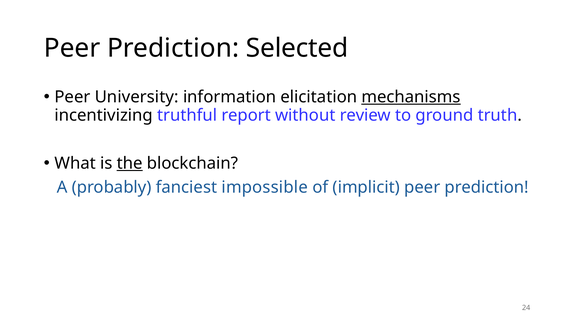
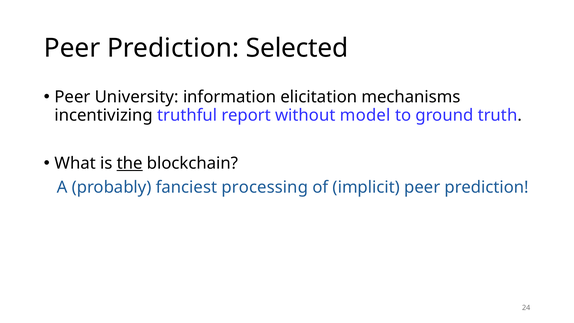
mechanisms underline: present -> none
review: review -> model
impossible: impossible -> processing
